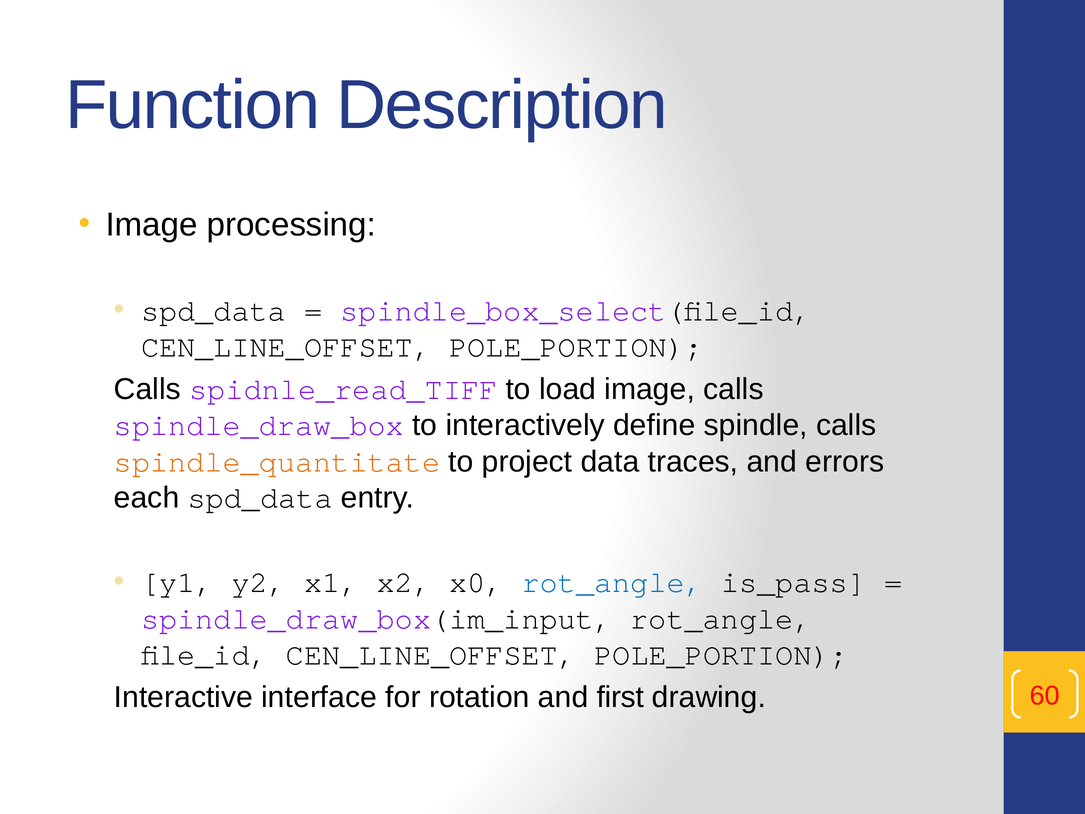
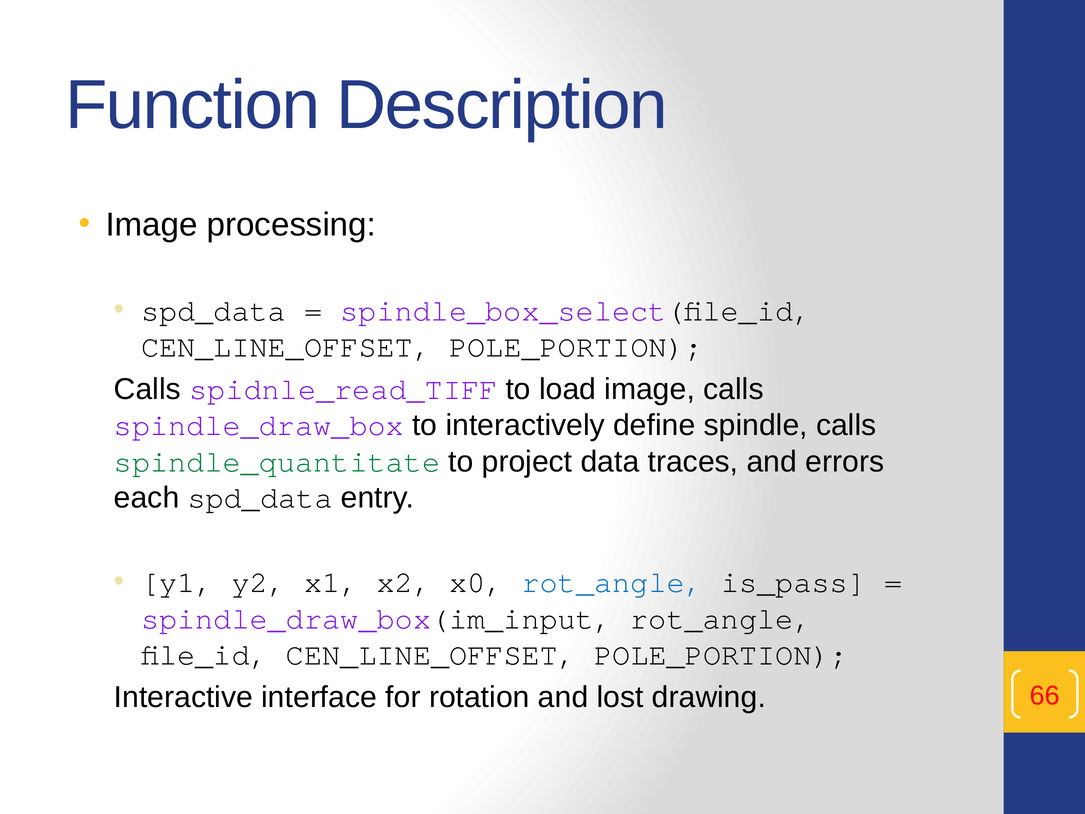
spindle_quantitate colour: orange -> green
first: first -> lost
60: 60 -> 66
